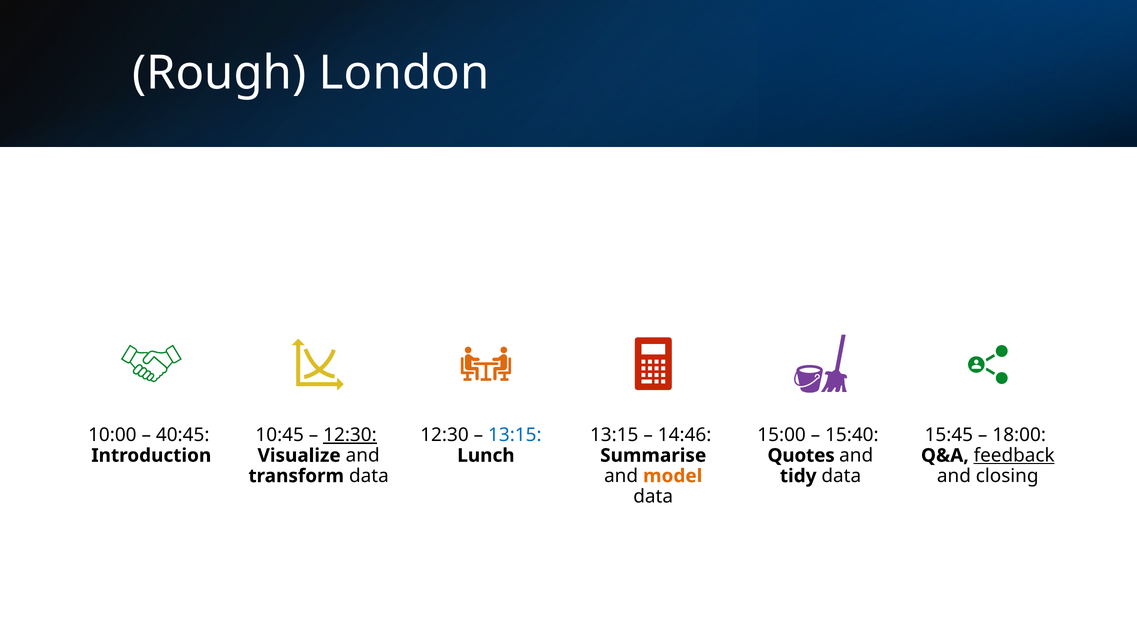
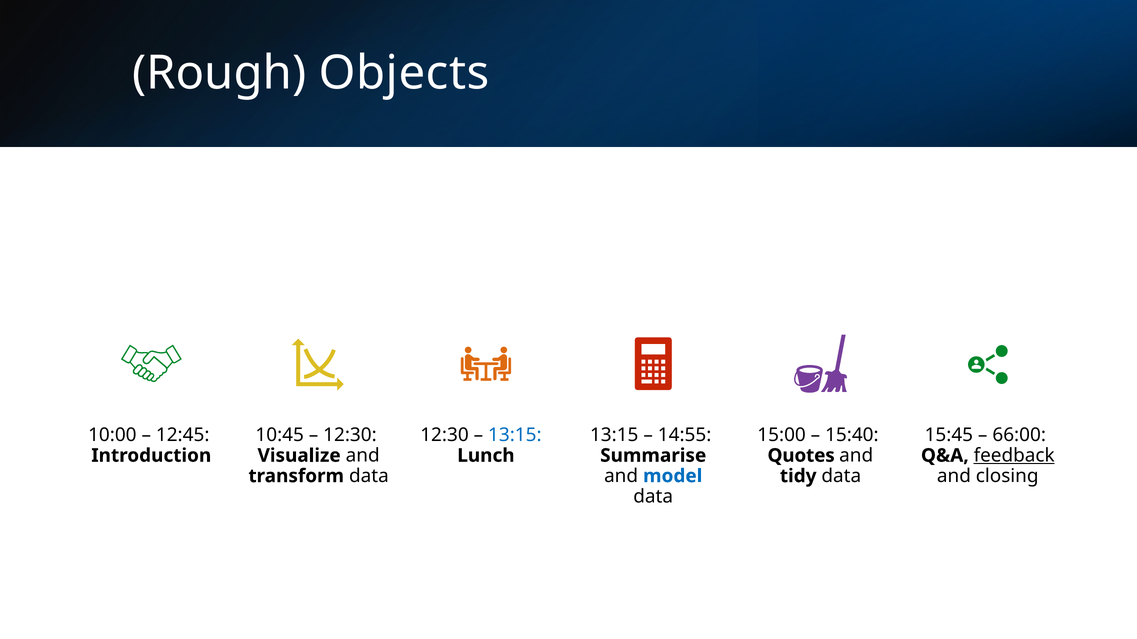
London: London -> Objects
40:45: 40:45 -> 12:45
12:30 at (350, 435) underline: present -> none
14:46: 14:46 -> 14:55
18:00: 18:00 -> 66:00
model colour: orange -> blue
